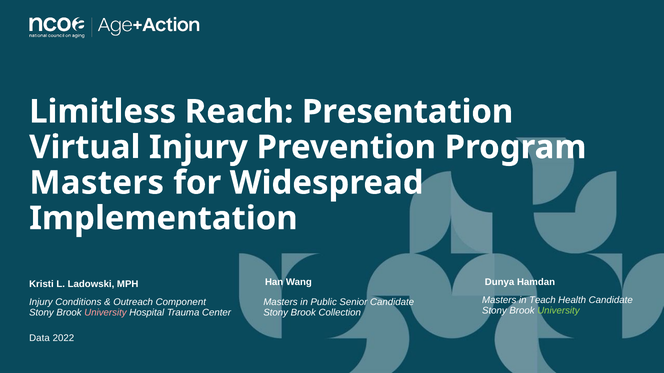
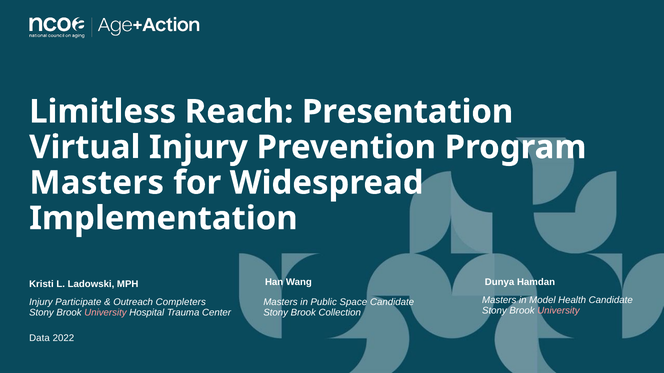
Teach: Teach -> Model
Conditions: Conditions -> Participate
Component: Component -> Completers
Senior: Senior -> Space
University at (558, 311) colour: light green -> pink
